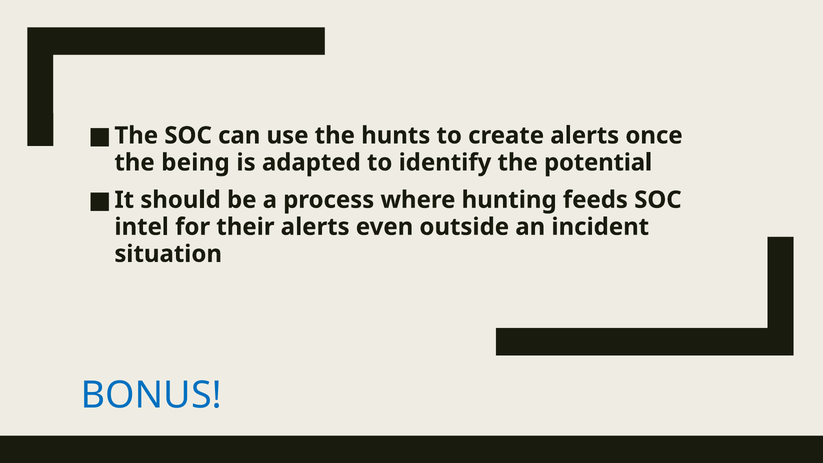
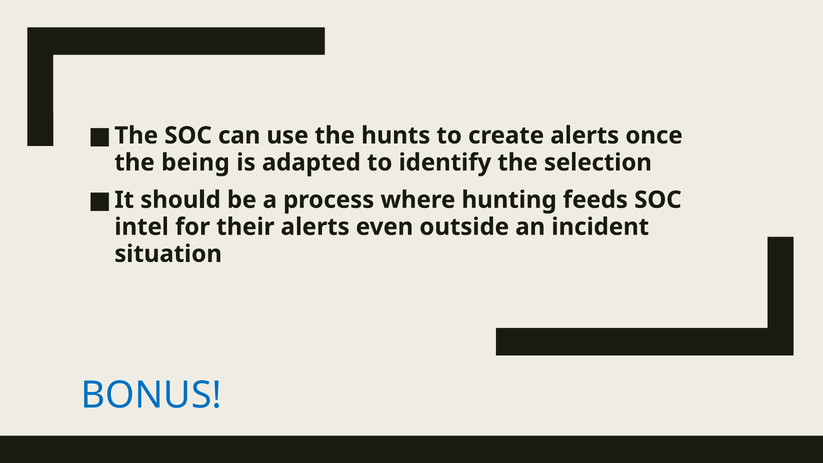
potential: potential -> selection
